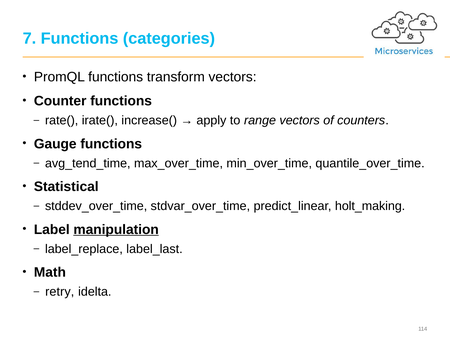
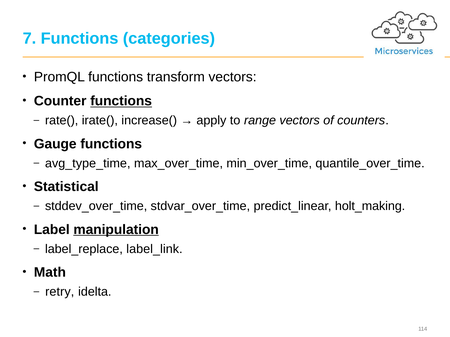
functions at (121, 101) underline: none -> present
avg_tend_time: avg_tend_time -> avg_type_time
label_last: label_last -> label_link
